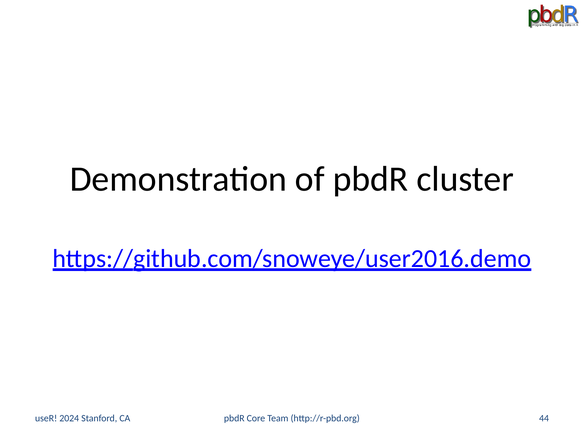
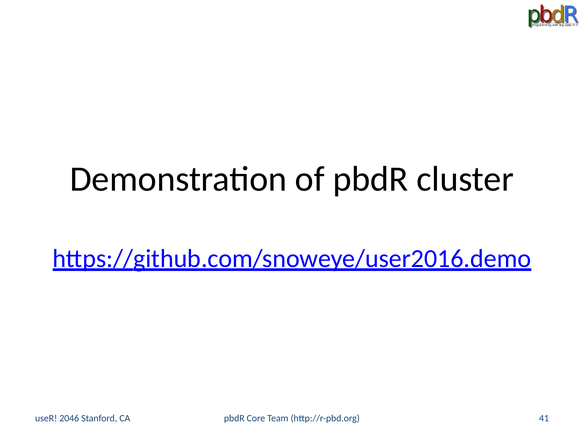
44: 44 -> 41
2024: 2024 -> 2046
